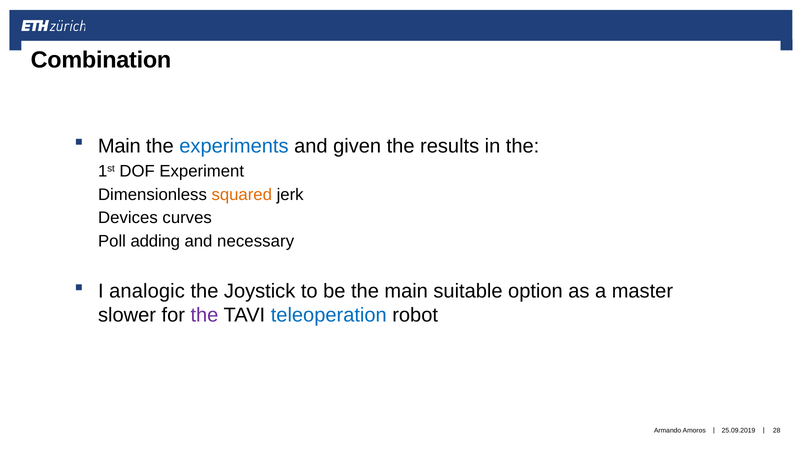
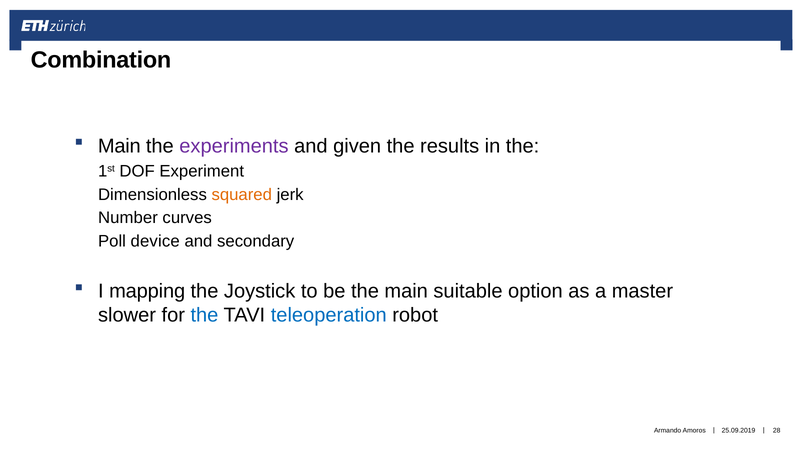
experiments colour: blue -> purple
Devices: Devices -> Number
adding: adding -> device
necessary: necessary -> secondary
analogic: analogic -> mapping
the at (204, 315) colour: purple -> blue
